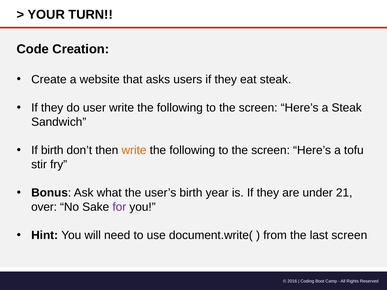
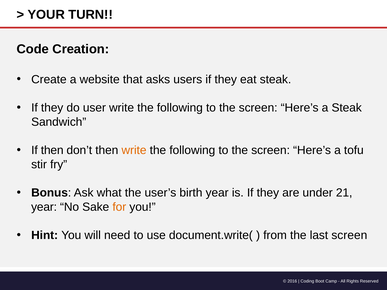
If birth: birth -> then
over at (44, 207): over -> year
for colour: purple -> orange
